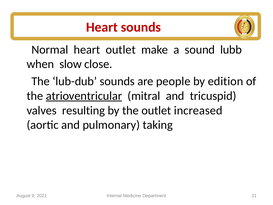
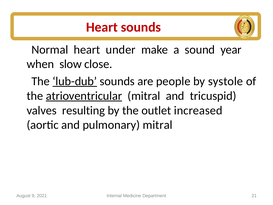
heart outlet: outlet -> under
lubb: lubb -> year
lub-dub underline: none -> present
edition: edition -> systole
pulmonary taking: taking -> mitral
